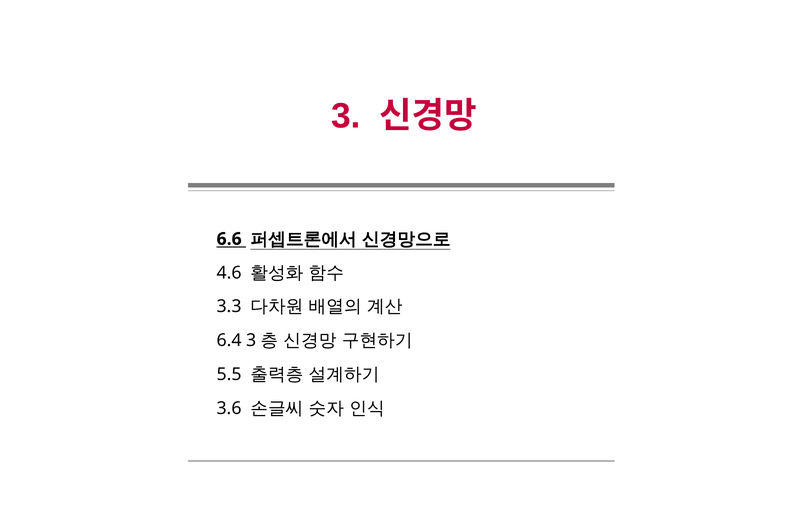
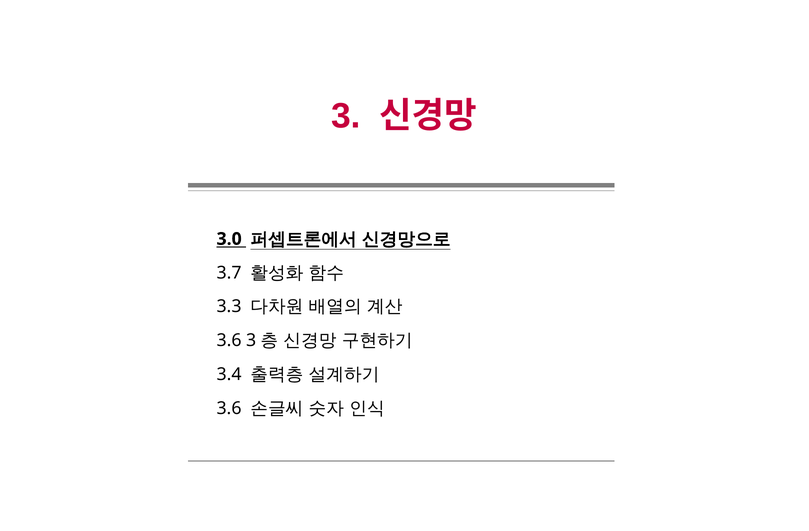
6.6: 6.6 -> 3.0
4.6: 4.6 -> 3.7
6.4 at (229, 341): 6.4 -> 3.6
5.5: 5.5 -> 3.4
